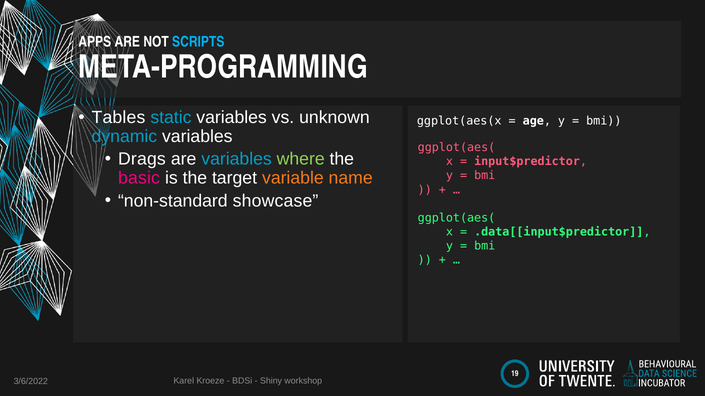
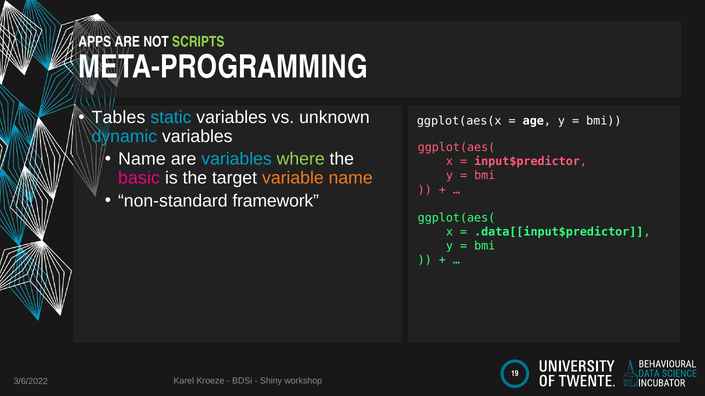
SCRIPTS colour: light blue -> light green
Drags at (142, 159): Drags -> Name
showcase: showcase -> framework
